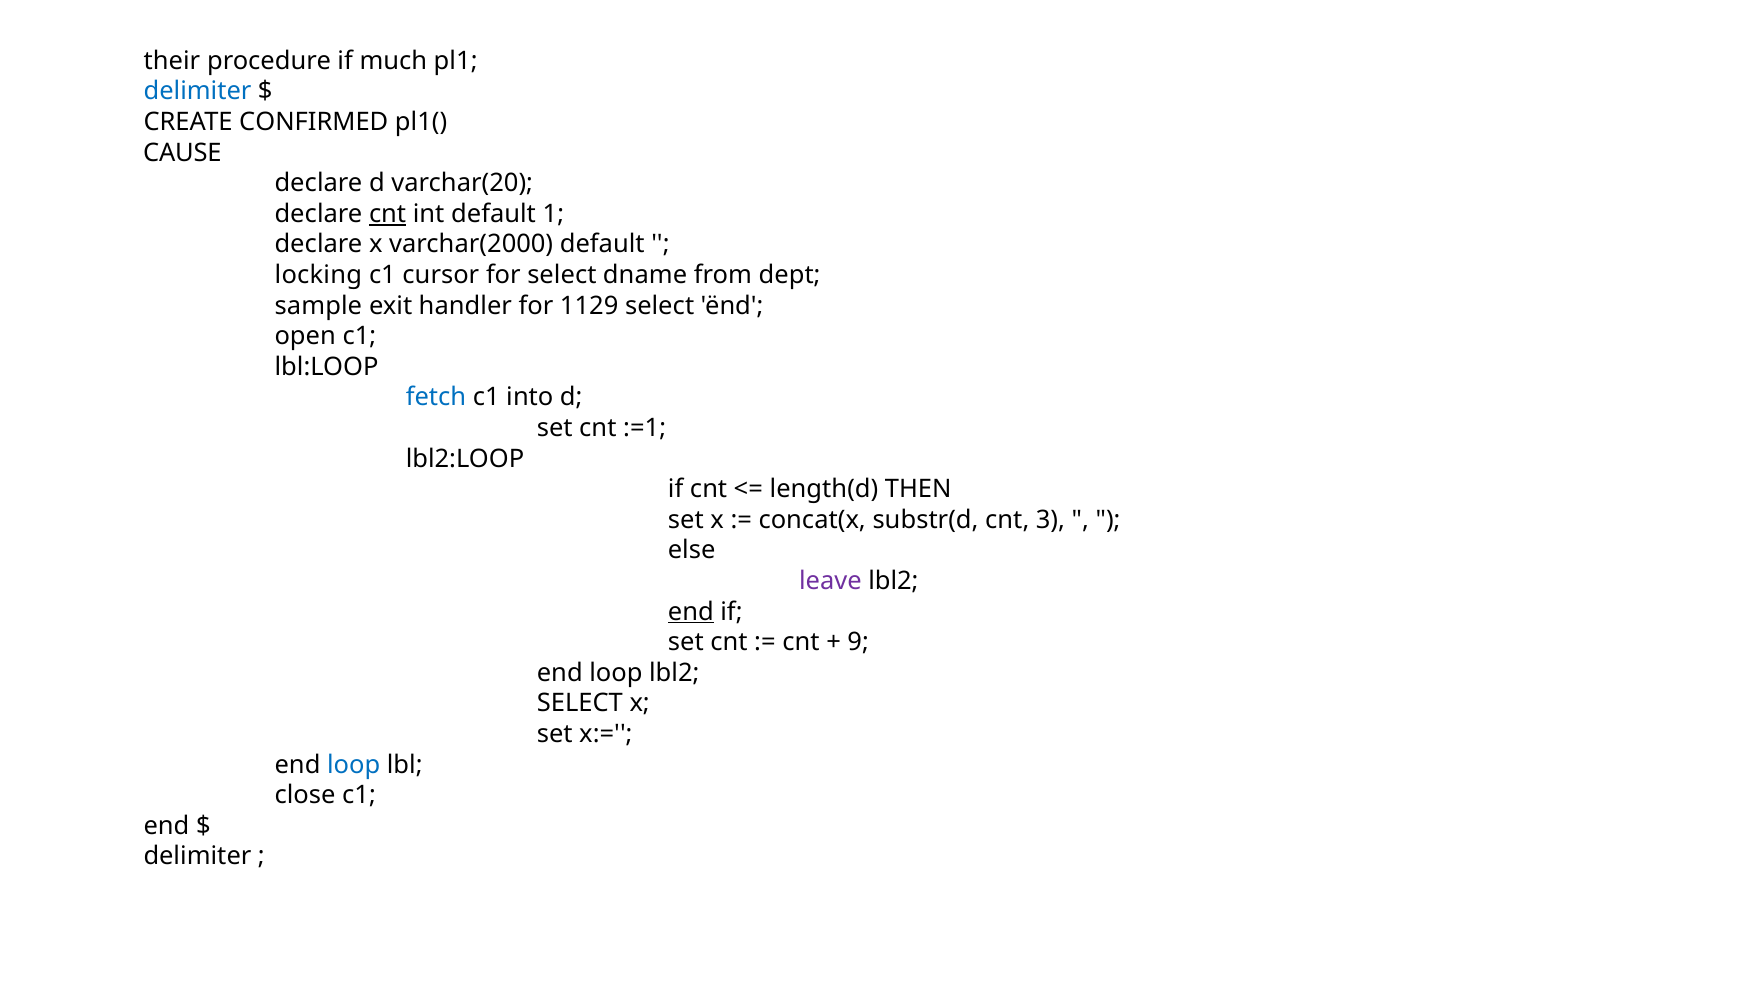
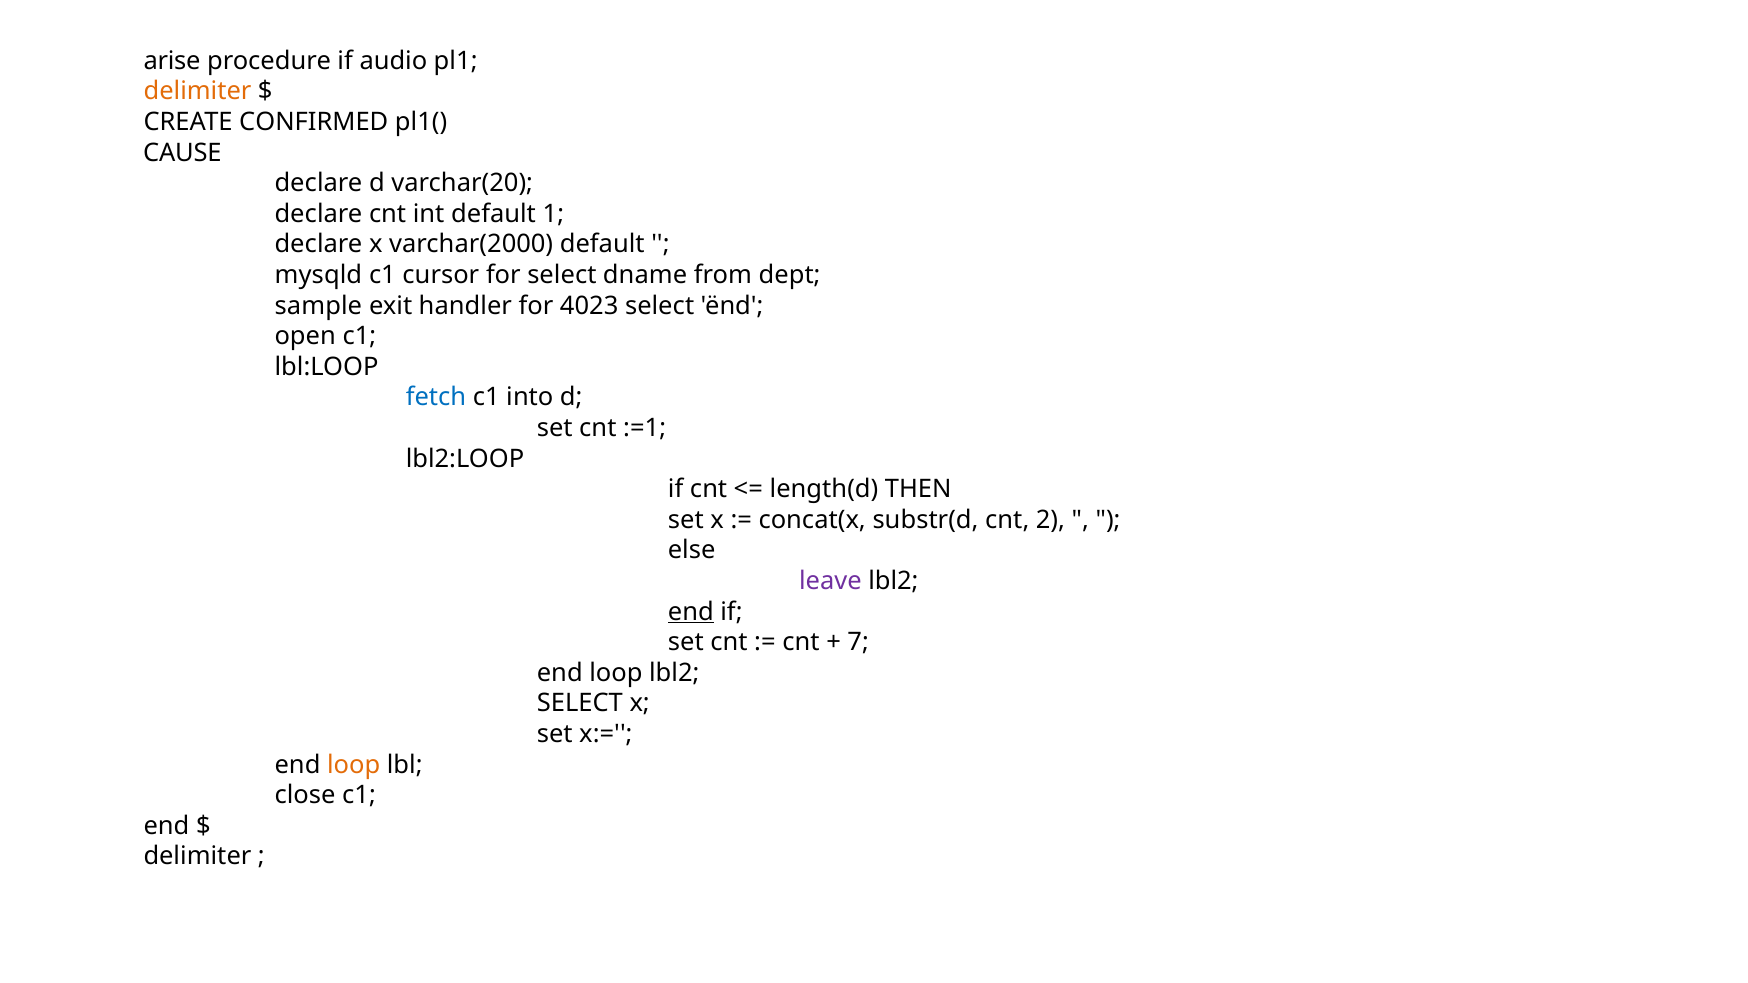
their: their -> arise
much: much -> audio
delimiter at (198, 92) colour: blue -> orange
cnt at (388, 214) underline: present -> none
locking: locking -> mysqld
1129: 1129 -> 4023
3: 3 -> 2
9: 9 -> 7
loop at (354, 765) colour: blue -> orange
